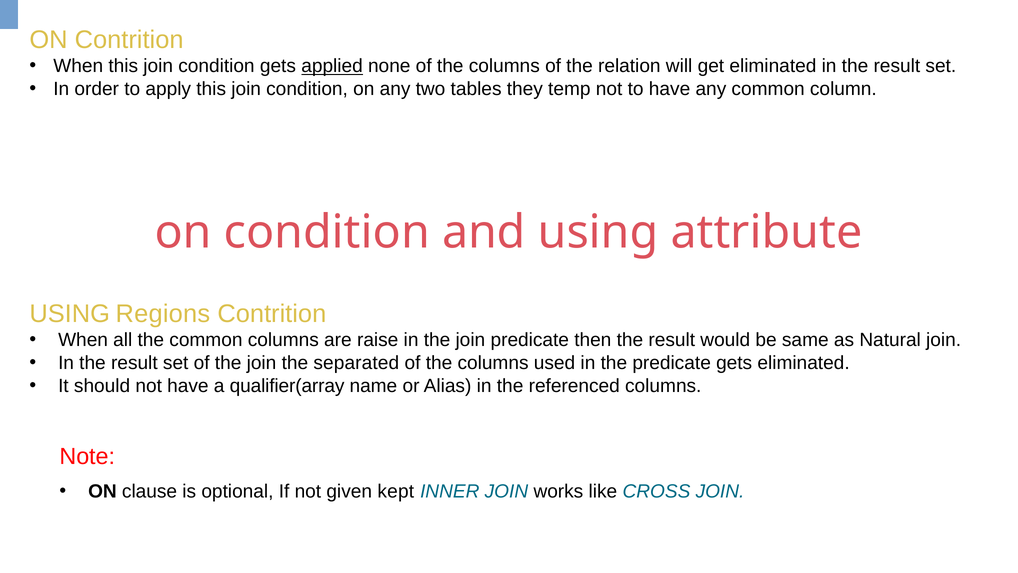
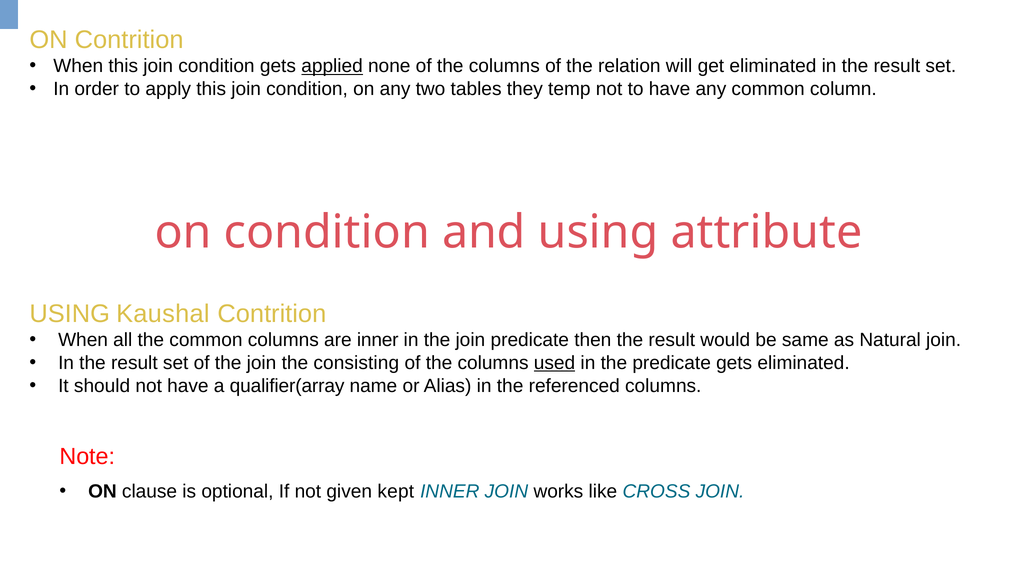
Regions: Regions -> Kaushal
are raise: raise -> inner
separated: separated -> consisting
used underline: none -> present
